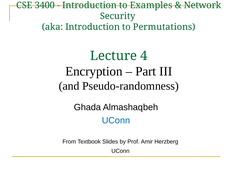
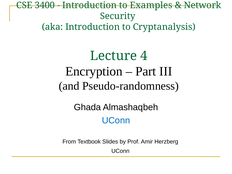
Permutations: Permutations -> Cryptanalysis
